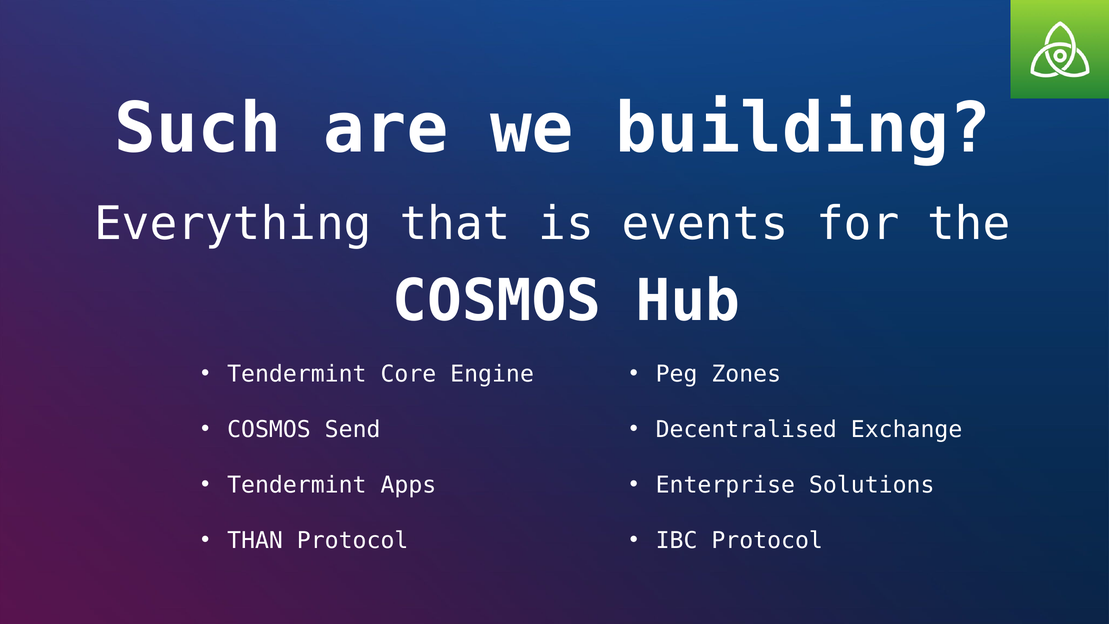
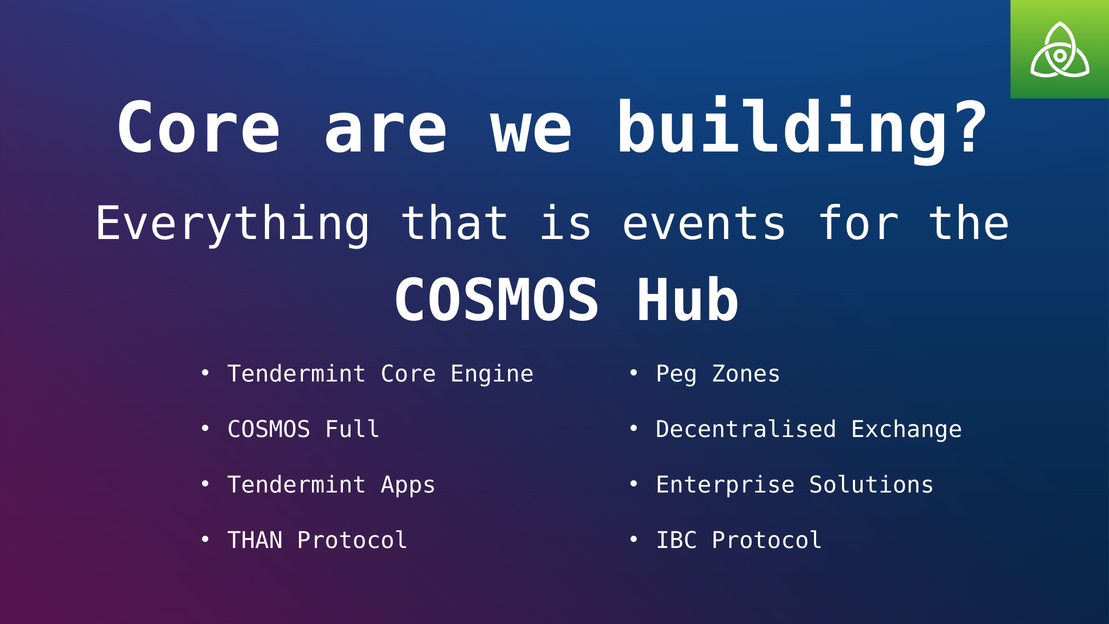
Such at (198, 129): Such -> Core
Send: Send -> Full
